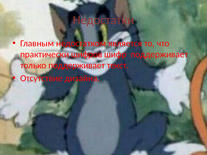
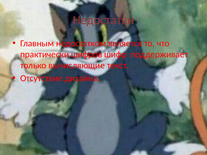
только поддерживает: поддерживает -> вычисляющие
